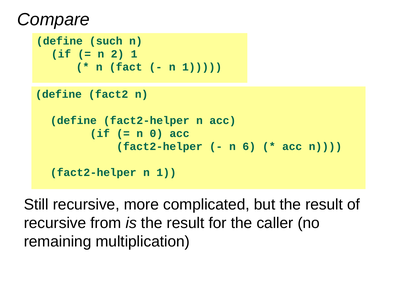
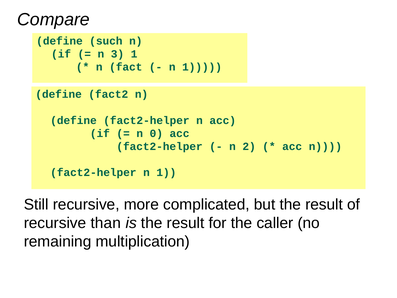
2: 2 -> 3
6: 6 -> 2
from: from -> than
